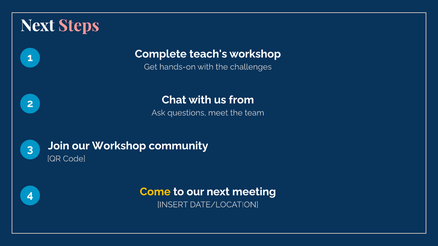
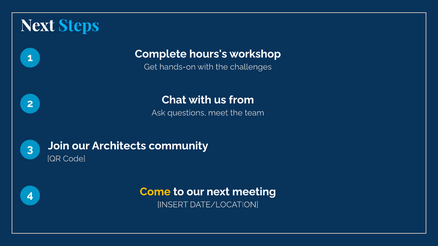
Steps colour: pink -> light blue
teach's: teach's -> hours's
our Workshop: Workshop -> Architects
